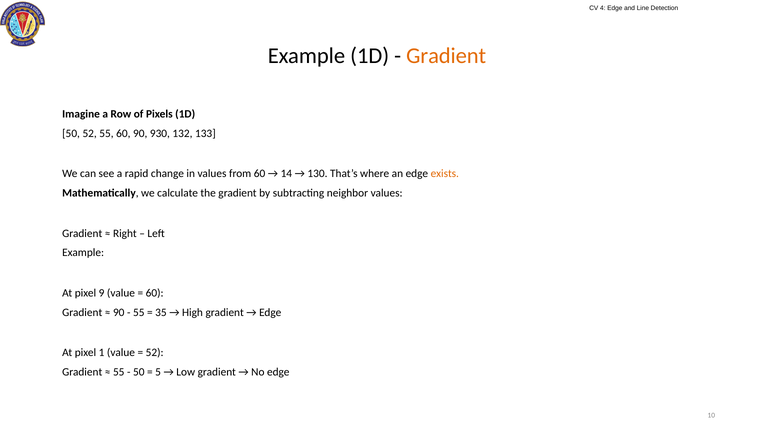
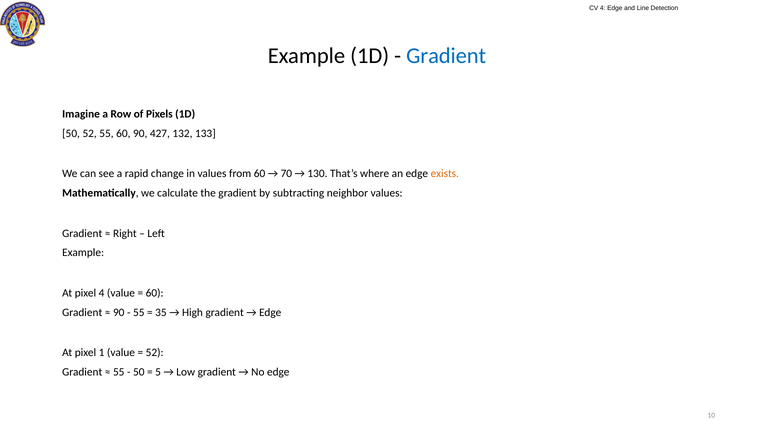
Gradient at (446, 56) colour: orange -> blue
930: 930 -> 427
14: 14 -> 70
pixel 9: 9 -> 4
